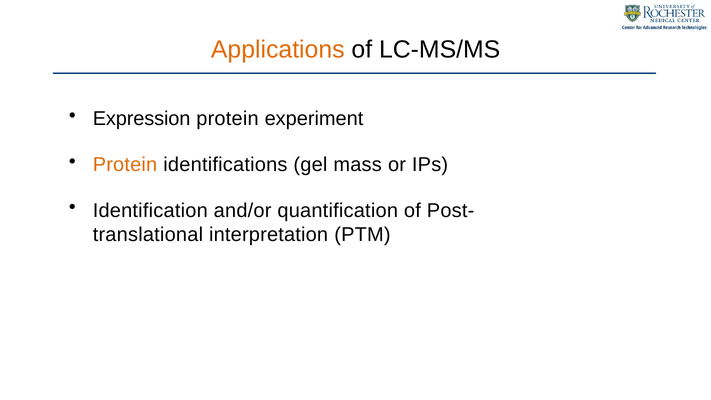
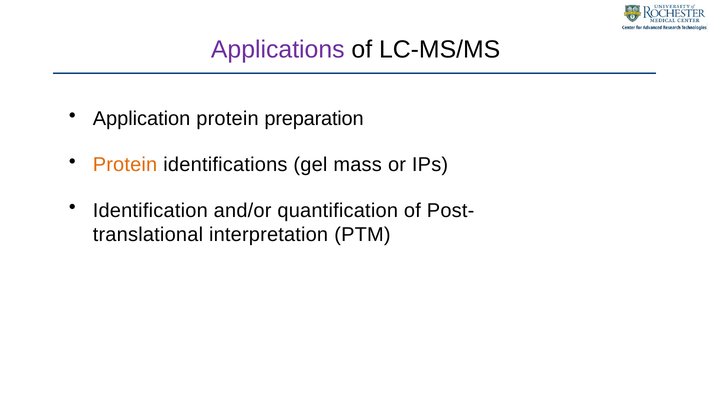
Applications colour: orange -> purple
Expression: Expression -> Application
experiment: experiment -> preparation
